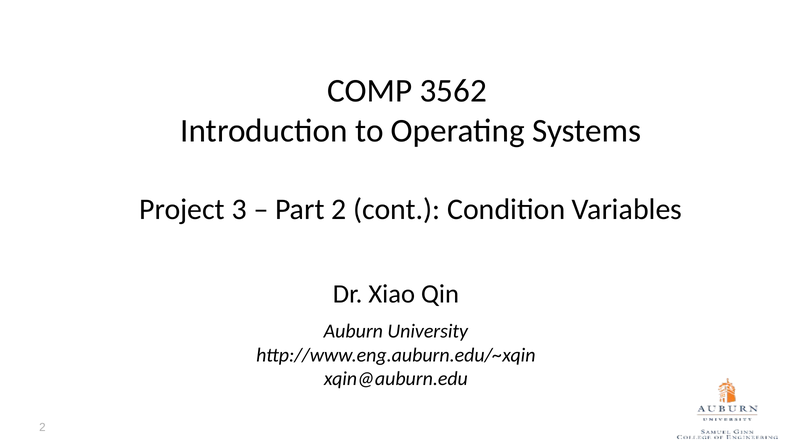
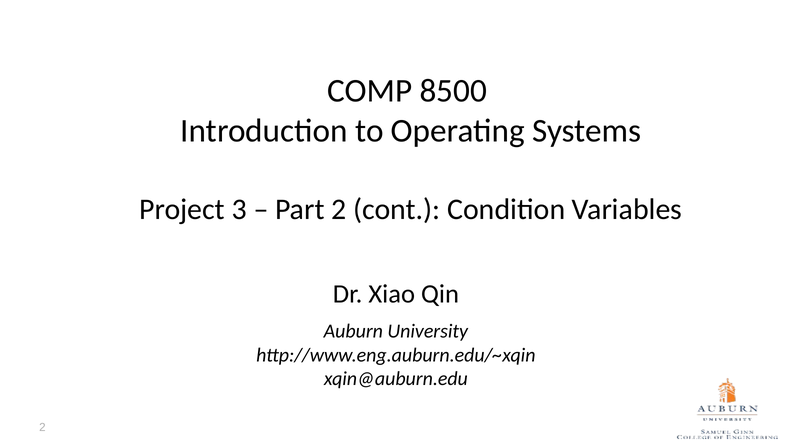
3562: 3562 -> 8500
